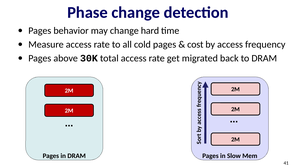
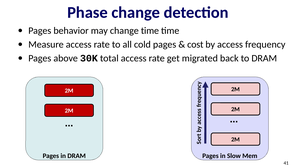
change hard: hard -> time
